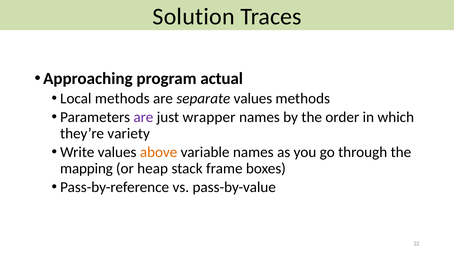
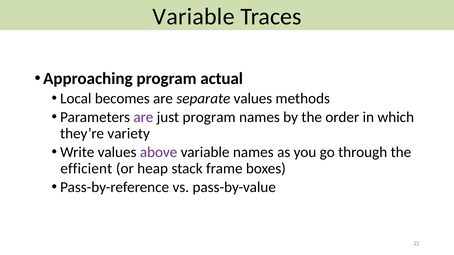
Solution at (194, 17): Solution -> Variable
Local methods: methods -> becomes
just wrapper: wrapper -> program
above colour: orange -> purple
mapping: mapping -> efficient
